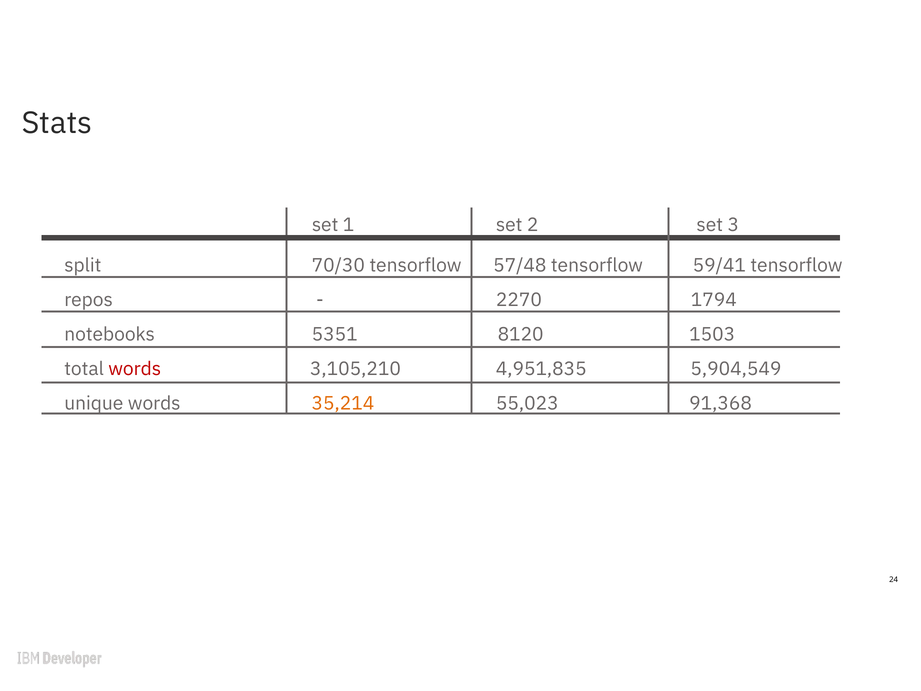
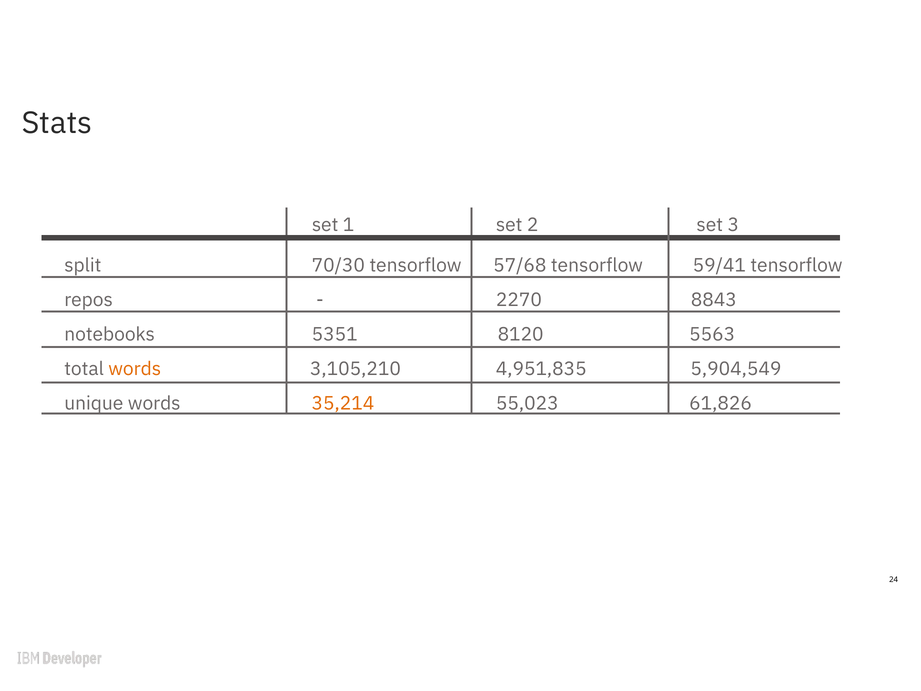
57/48: 57/48 -> 57/68
1794: 1794 -> 8843
1503: 1503 -> 5563
words at (135, 369) colour: red -> orange
91,368: 91,368 -> 61,826
